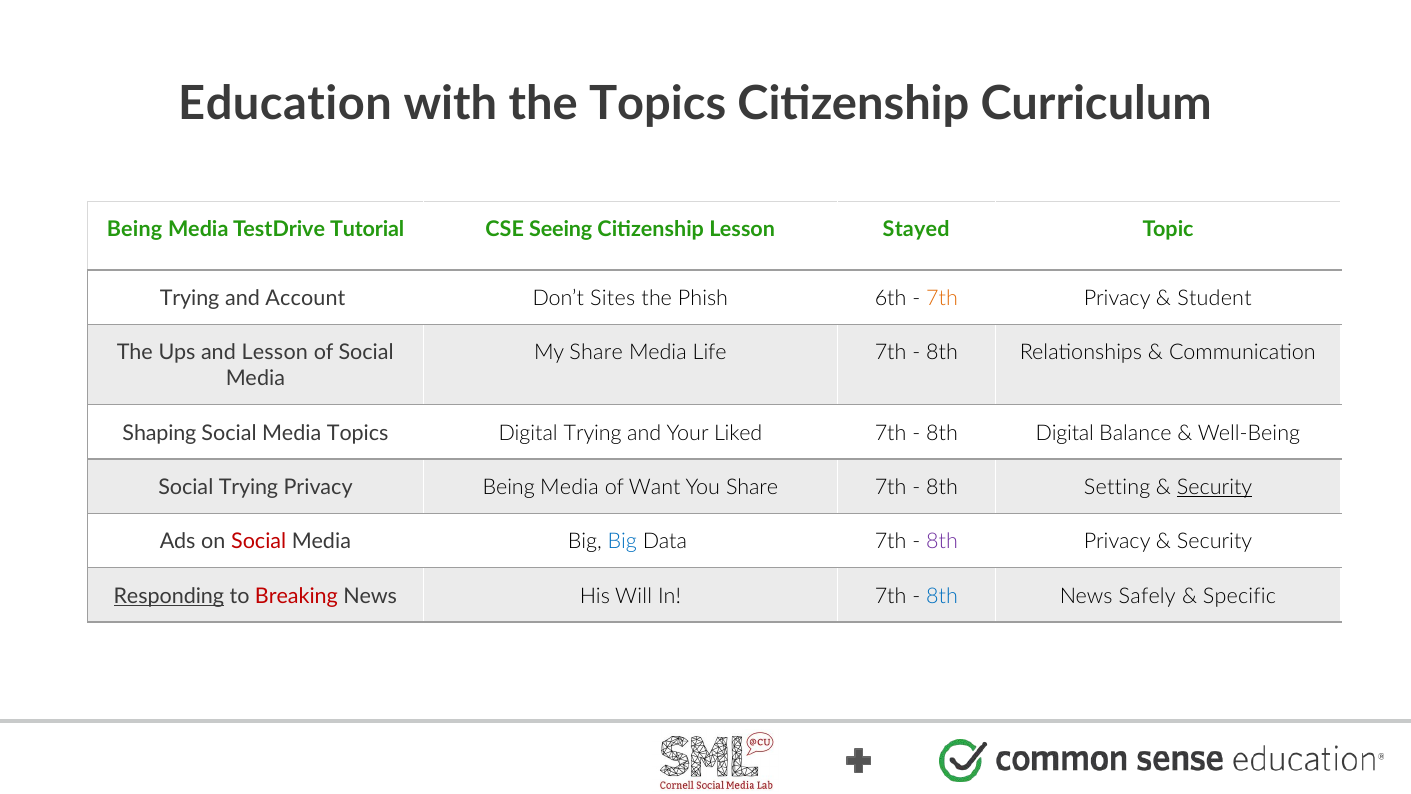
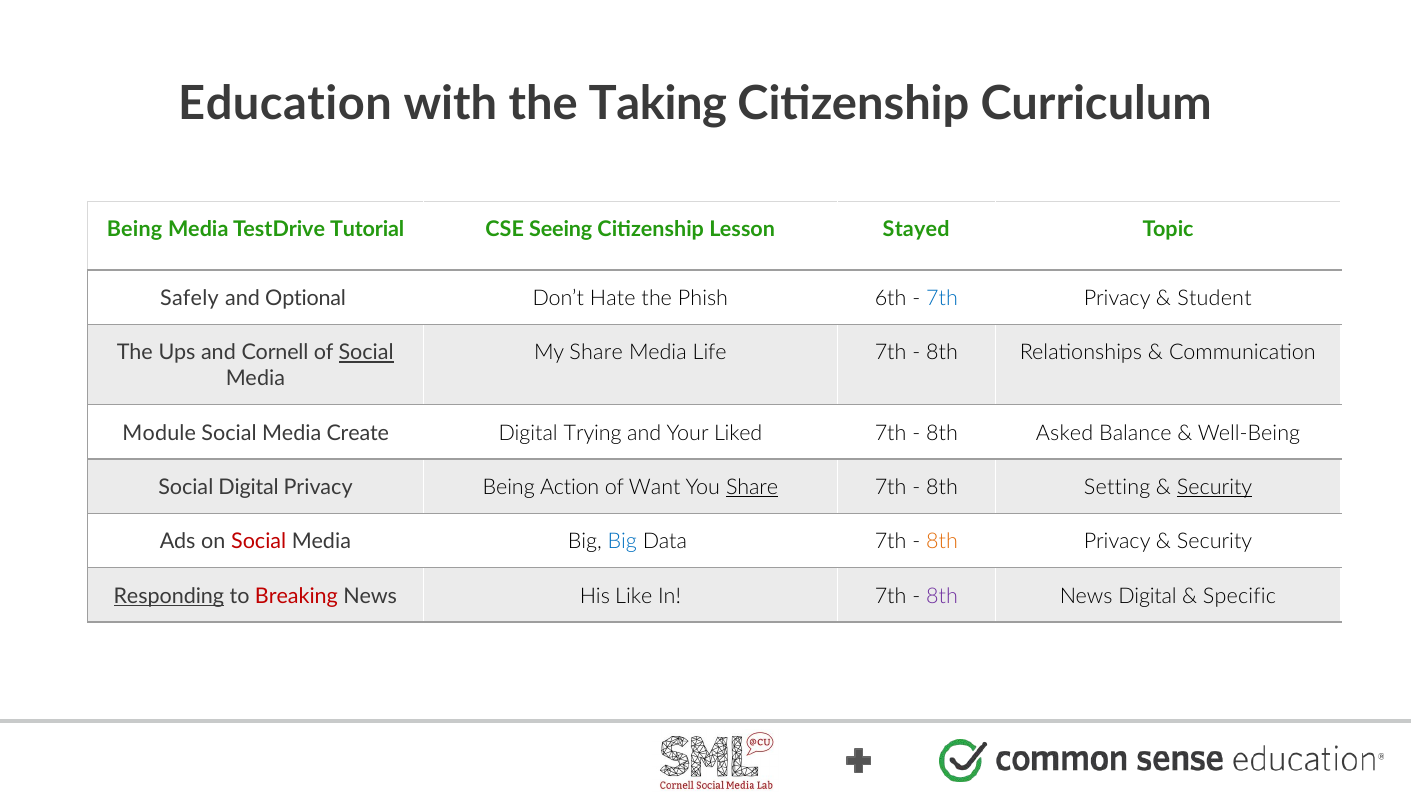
the Topics: Topics -> Taking
Trying at (190, 298): Trying -> Safely
Account: Account -> Optional
Sites: Sites -> Hate
7th at (942, 298) colour: orange -> blue
and Lesson: Lesson -> Cornell
Social at (366, 353) underline: none -> present
Shaping: Shaping -> Module
Media Topics: Topics -> Create
8th Digital: Digital -> Asked
Social Trying: Trying -> Digital
Privacy Being Media: Media -> Action
Share at (752, 487) underline: none -> present
8th at (942, 541) colour: purple -> orange
Will: Will -> Like
8th at (942, 596) colour: blue -> purple
News Safely: Safely -> Digital
